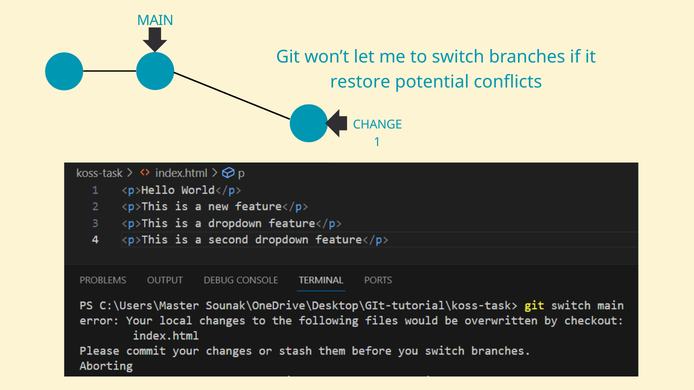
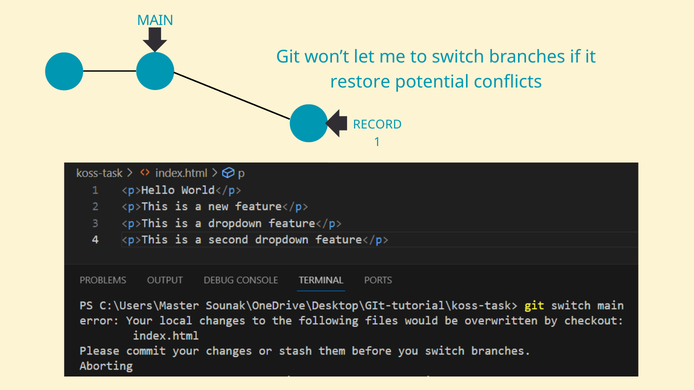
CHANGE: CHANGE -> RECORD
